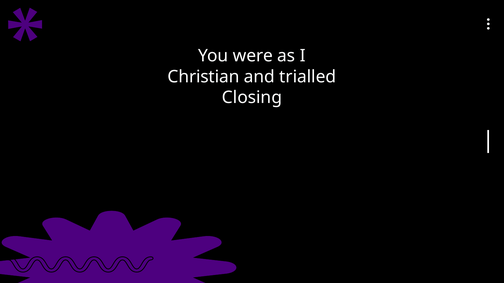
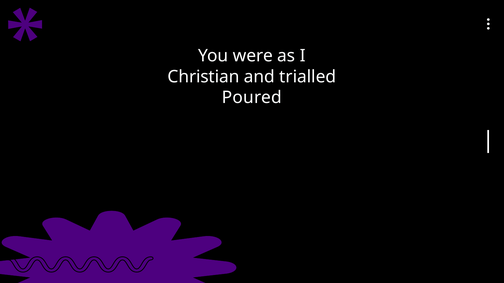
Closing: Closing -> Poured
